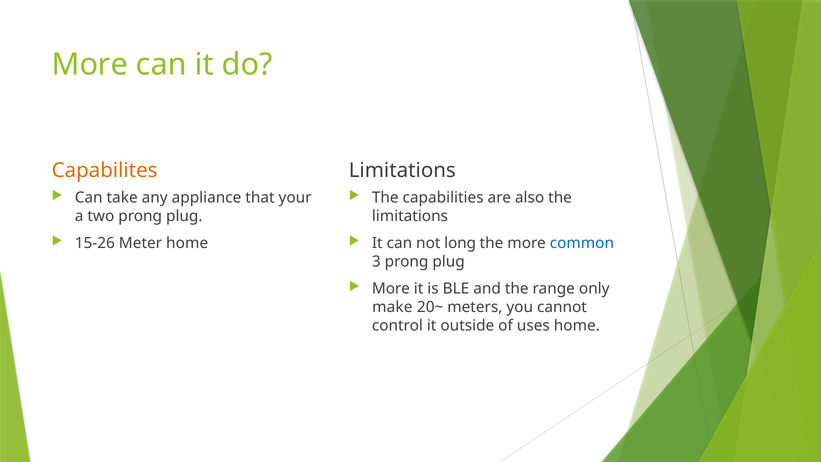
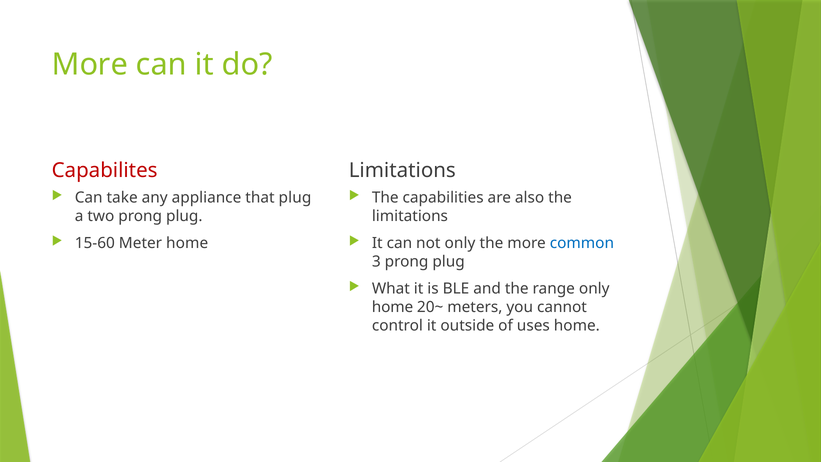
Capabilites colour: orange -> red
that your: your -> plug
15-26: 15-26 -> 15-60
not long: long -> only
More at (391, 289): More -> What
make at (392, 307): make -> home
